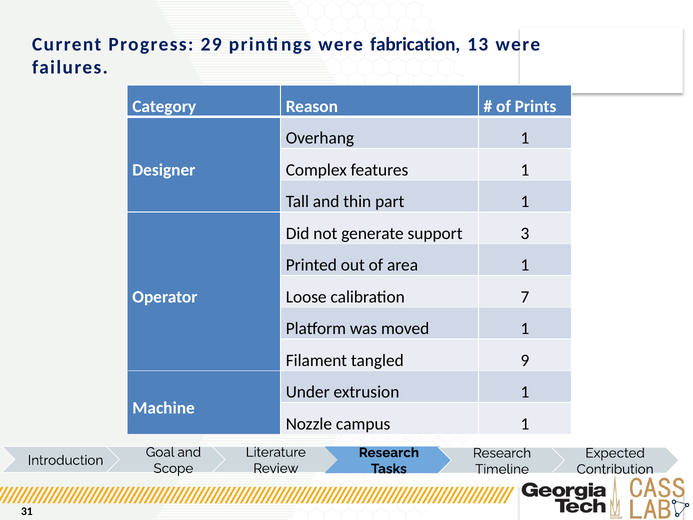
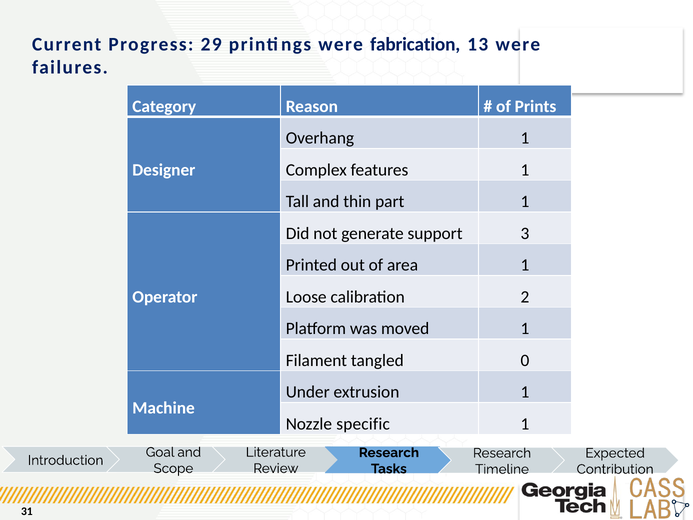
7: 7 -> 2
9: 9 -> 0
campus: campus -> specific
